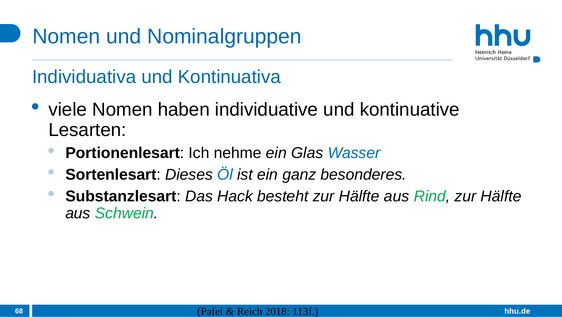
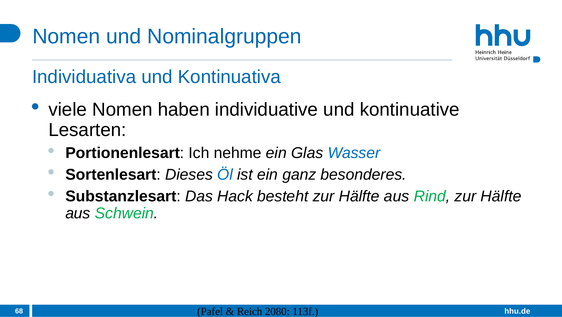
2018: 2018 -> 2080
